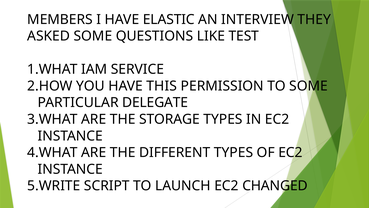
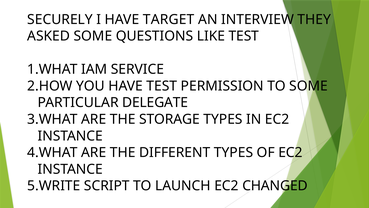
MEMBERS: MEMBERS -> SECURELY
ELASTIC: ELASTIC -> TARGET
HAVE THIS: THIS -> TEST
